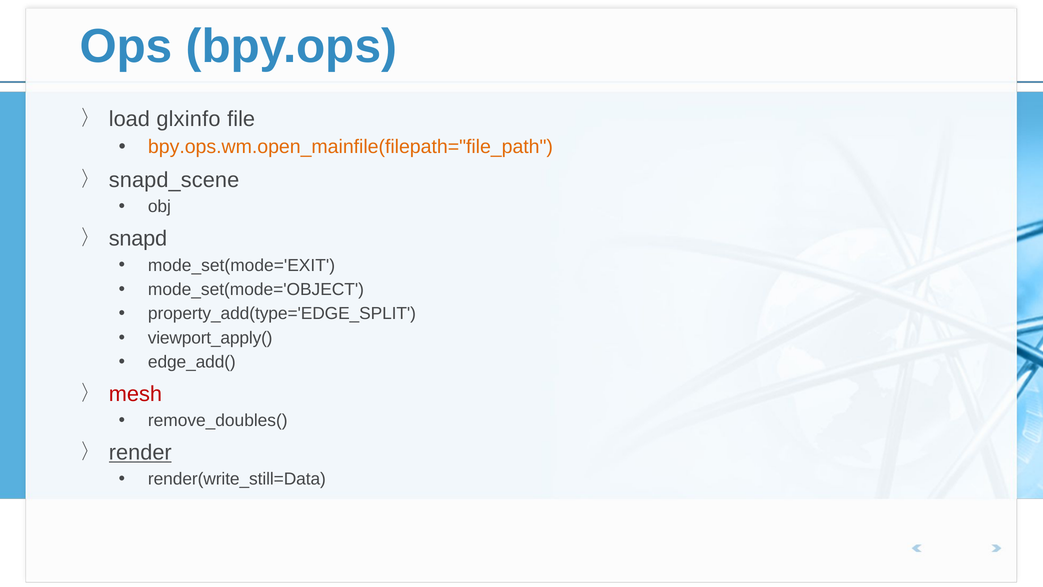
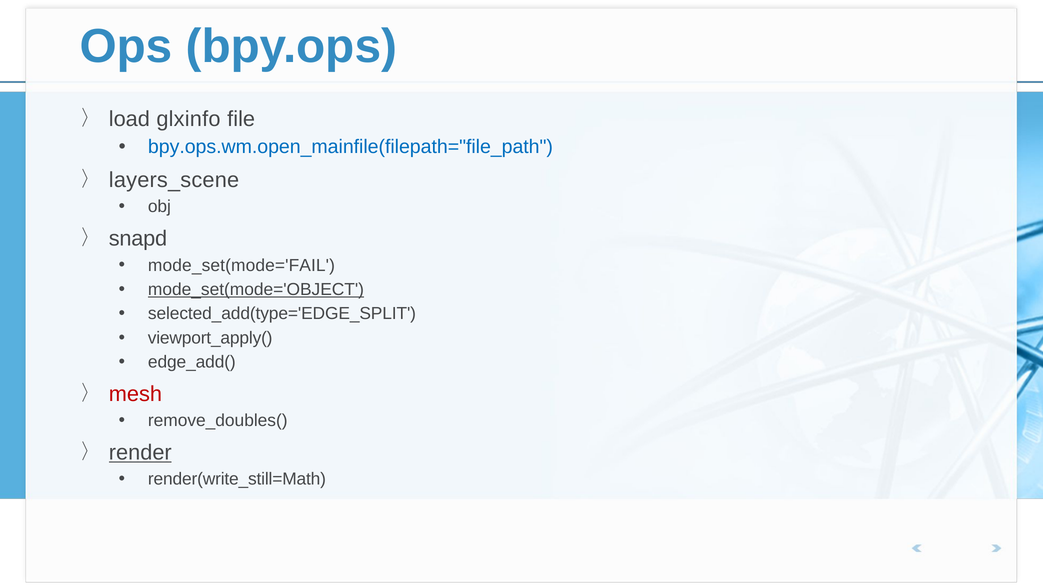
bpy.ops.wm.open_mainfile(filepath="file_path colour: orange -> blue
snapd_scene: snapd_scene -> layers_scene
mode_set(mode='EXIT: mode_set(mode='EXIT -> mode_set(mode='FAIL
mode_set(mode='OBJECT underline: none -> present
property_add(type='EDGE_SPLIT: property_add(type='EDGE_SPLIT -> selected_add(type='EDGE_SPLIT
render(write_still=Data: render(write_still=Data -> render(write_still=Math
